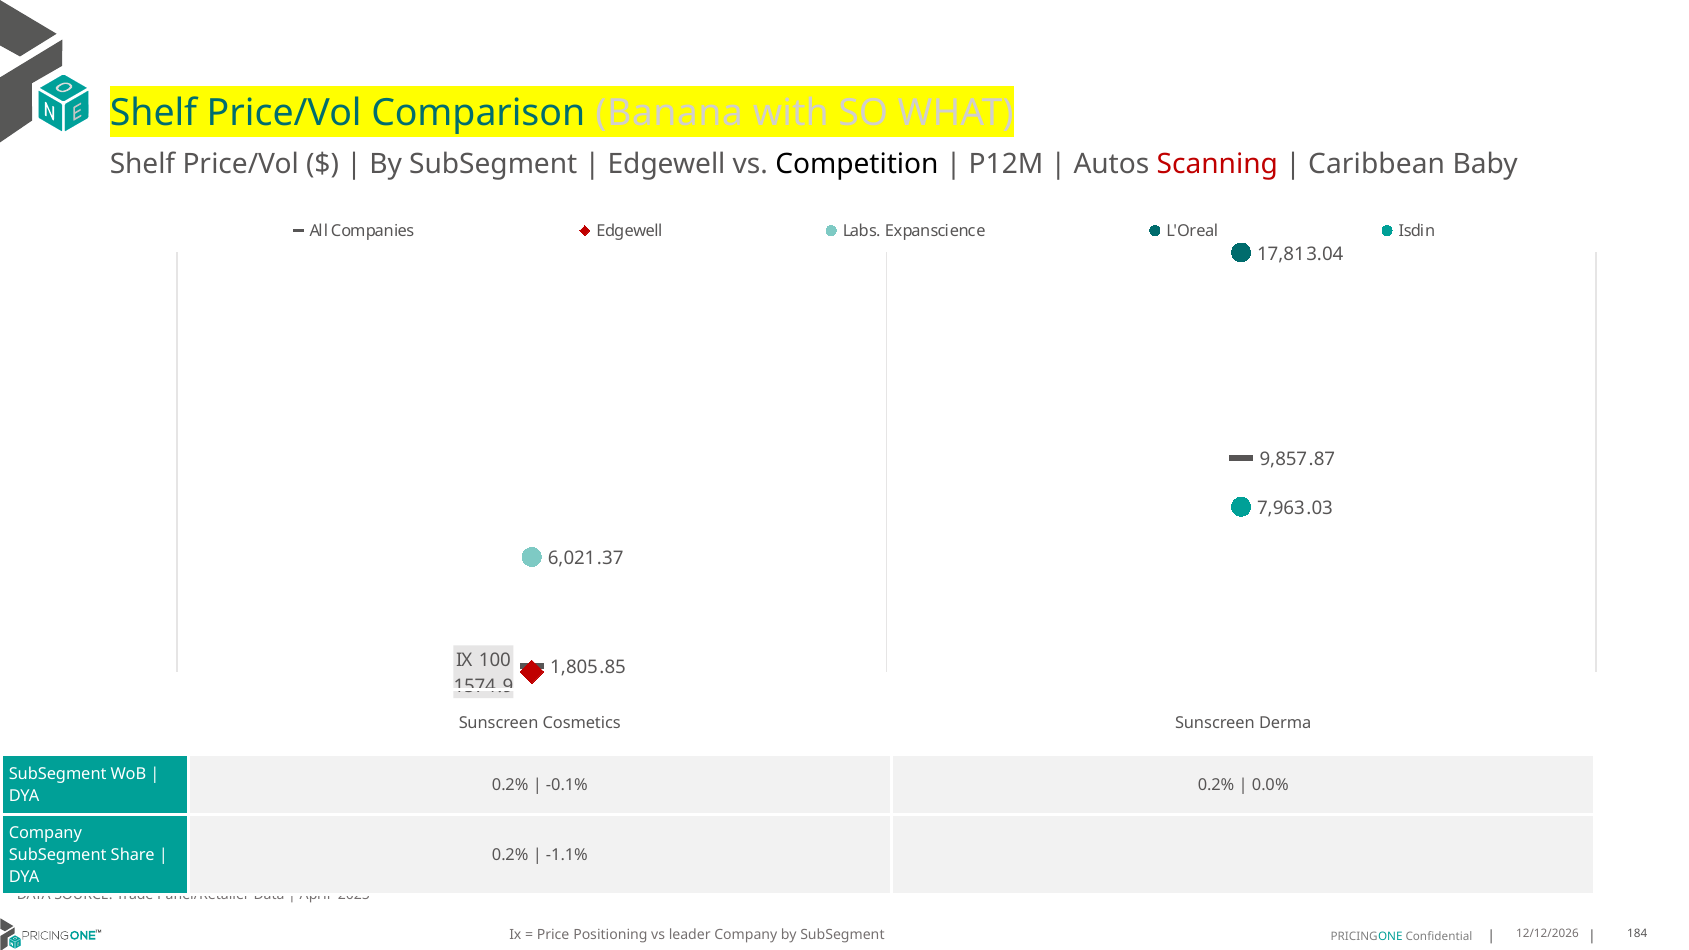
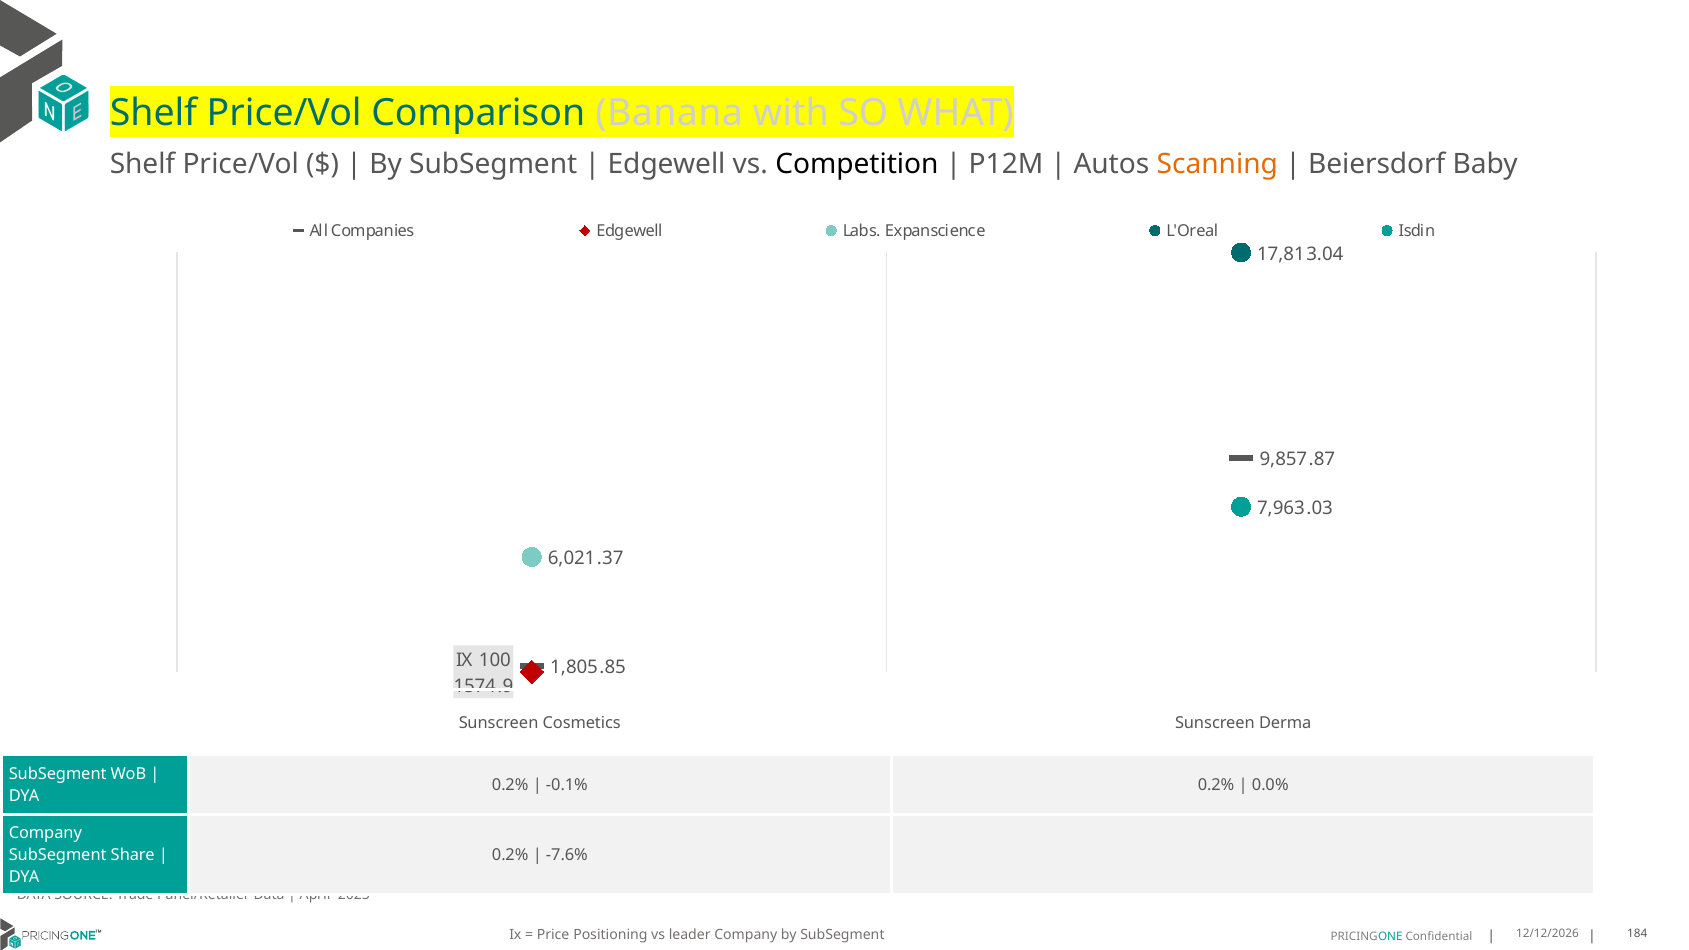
Scanning colour: red -> orange
Caribbean: Caribbean -> Beiersdorf
-1.1%: -1.1% -> -7.6%
